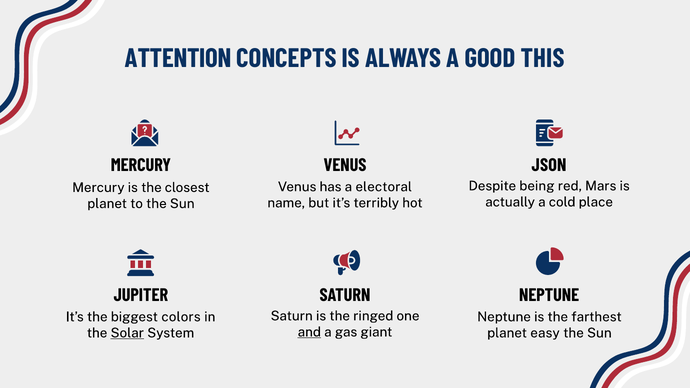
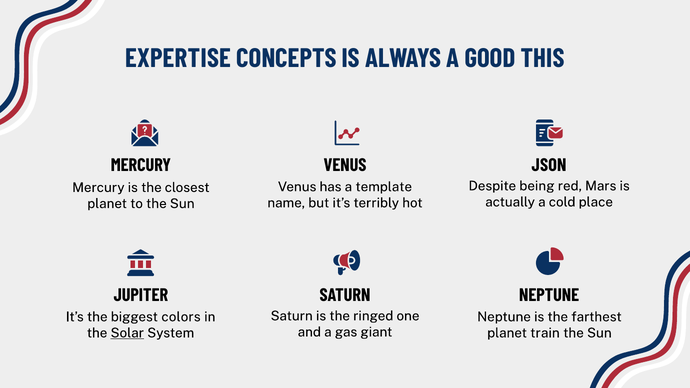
ATTENTION: ATTENTION -> EXPERTISE
electoral: electoral -> template
and underline: present -> none
easy: easy -> train
